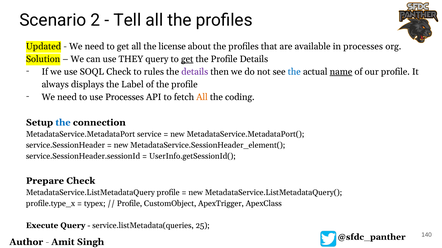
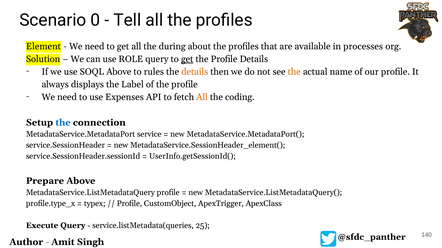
2: 2 -> 0
Updated: Updated -> Element
license: license -> during
THEY: THEY -> ROLE
SOQL Check: Check -> Above
details at (195, 72) colour: purple -> orange
the at (294, 72) colour: blue -> orange
name underline: present -> none
use Processes: Processes -> Expenses
Prepare Check: Check -> Above
